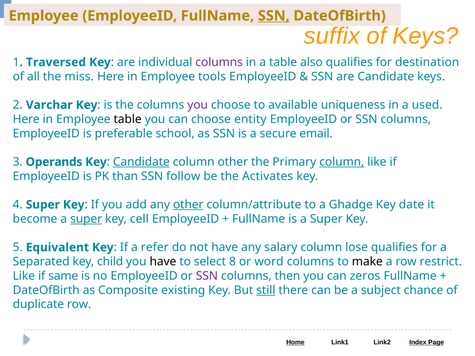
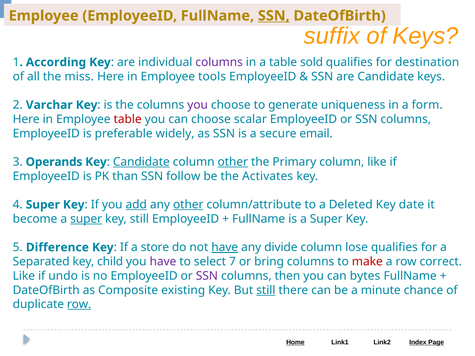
Traversed: Traversed -> According
also: also -> sold
available: available -> generate
used: used -> form
table at (128, 119) colour: black -> red
entity: entity -> scalar
school: school -> widely
other at (233, 162) underline: none -> present
column at (342, 162) underline: present -> none
add underline: none -> present
Ghadge: Ghadge -> Deleted
key cell: cell -> still
Equivalent: Equivalent -> Difference
refer: refer -> store
have at (225, 248) underline: none -> present
salary: salary -> divide
have at (163, 262) colour: black -> purple
8: 8 -> 7
word: word -> bring
make colour: black -> red
restrict: restrict -> correct
same: same -> undo
zeros: zeros -> bytes
subject: subject -> minute
row at (79, 305) underline: none -> present
